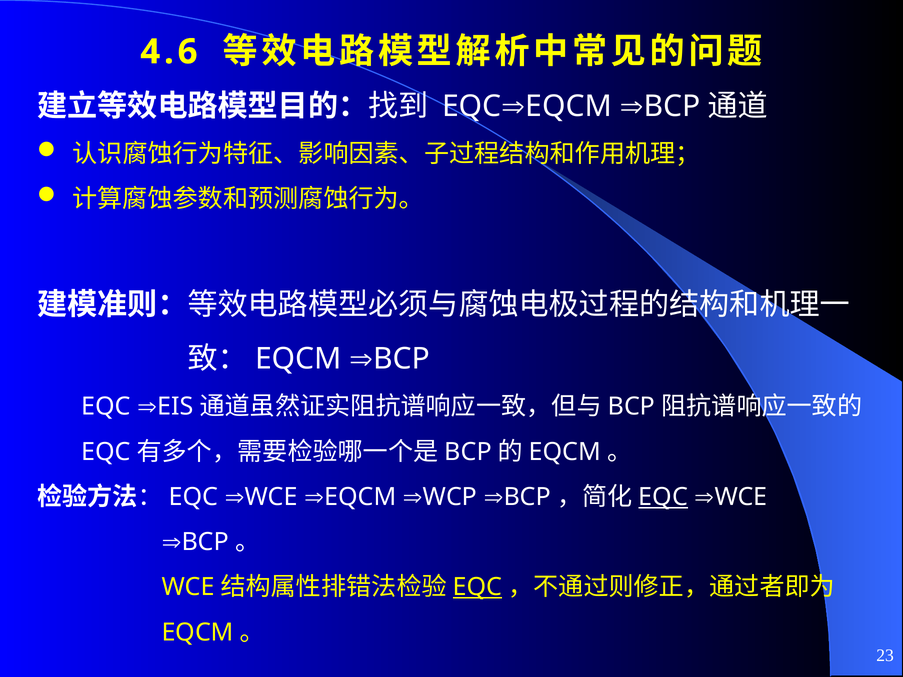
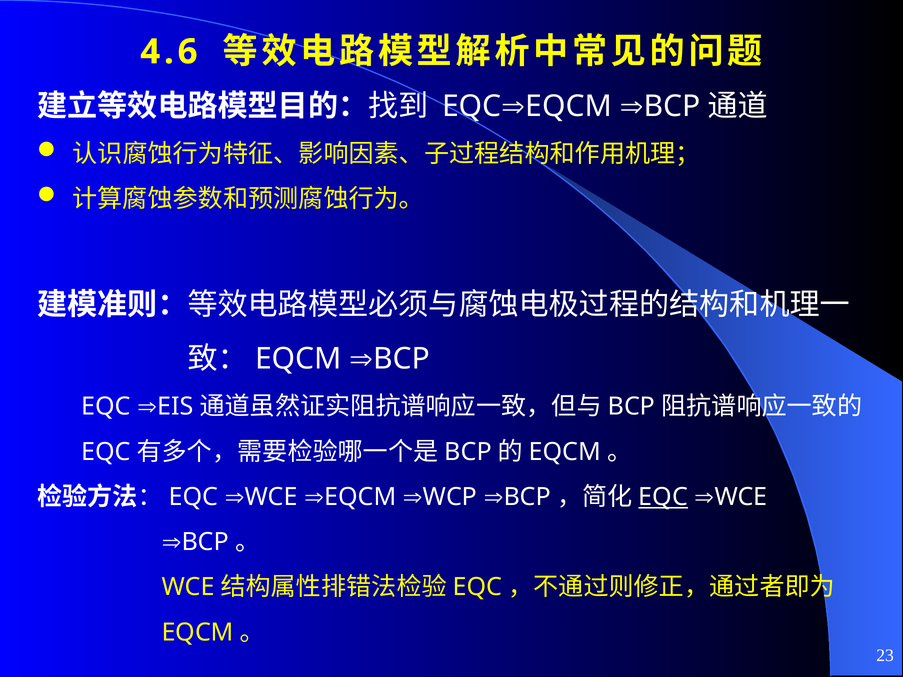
EQC at (477, 587) underline: present -> none
